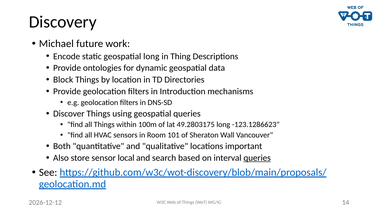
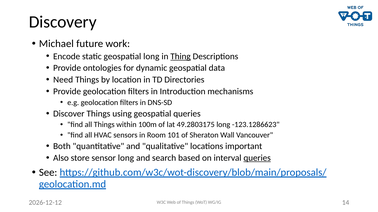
Thing underline: none -> present
Block: Block -> Need
sensor local: local -> long
